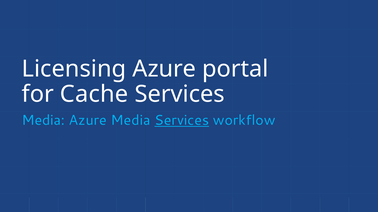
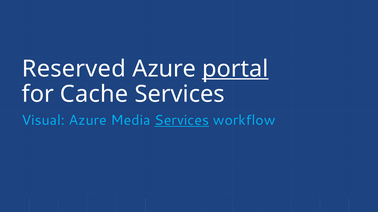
Licensing: Licensing -> Reserved
portal underline: none -> present
Media at (43, 121): Media -> Visual
